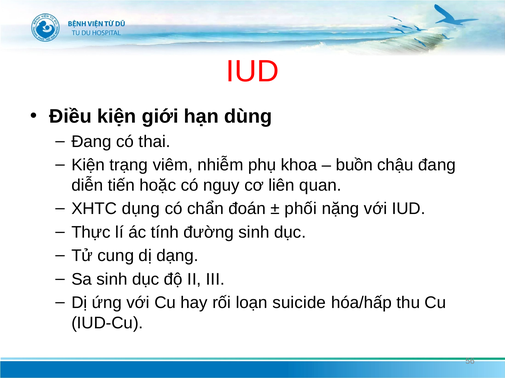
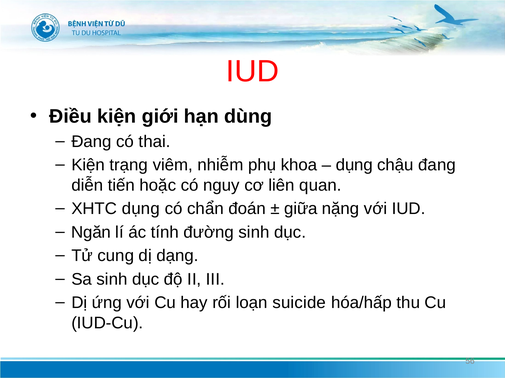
buồn at (354, 165): buồn -> dụng
phối: phối -> giữa
Thực: Thực -> Ngăn
